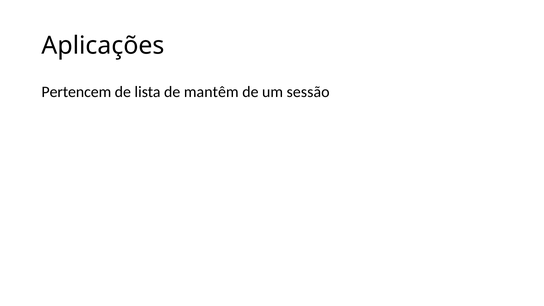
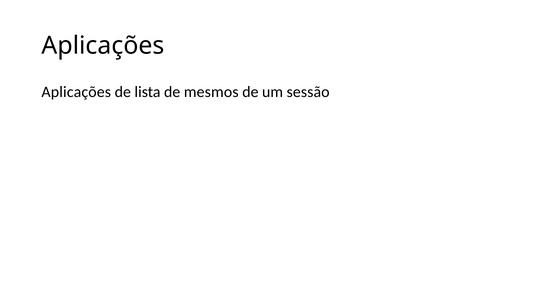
Pertencem at (76, 92): Pertencem -> Aplicações
mantêm: mantêm -> mesmos
